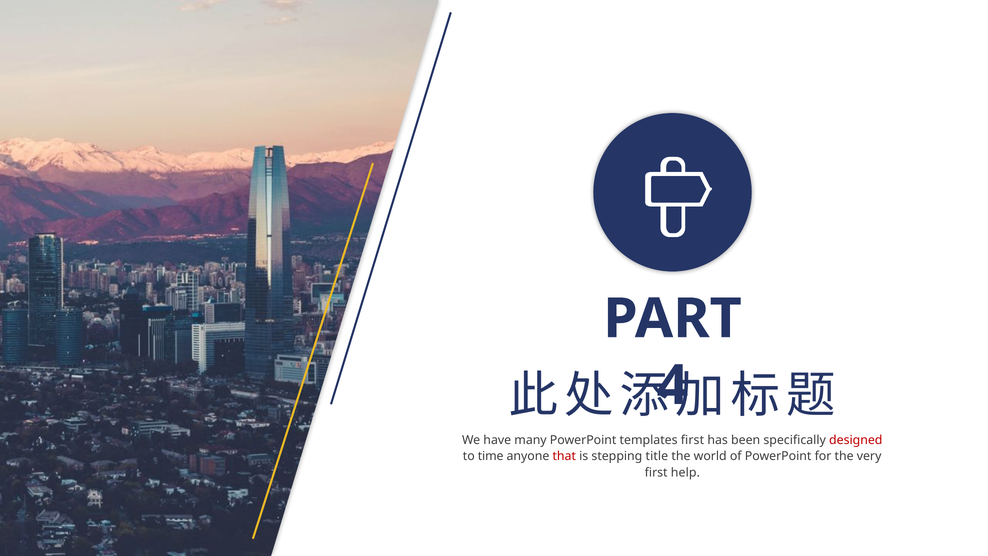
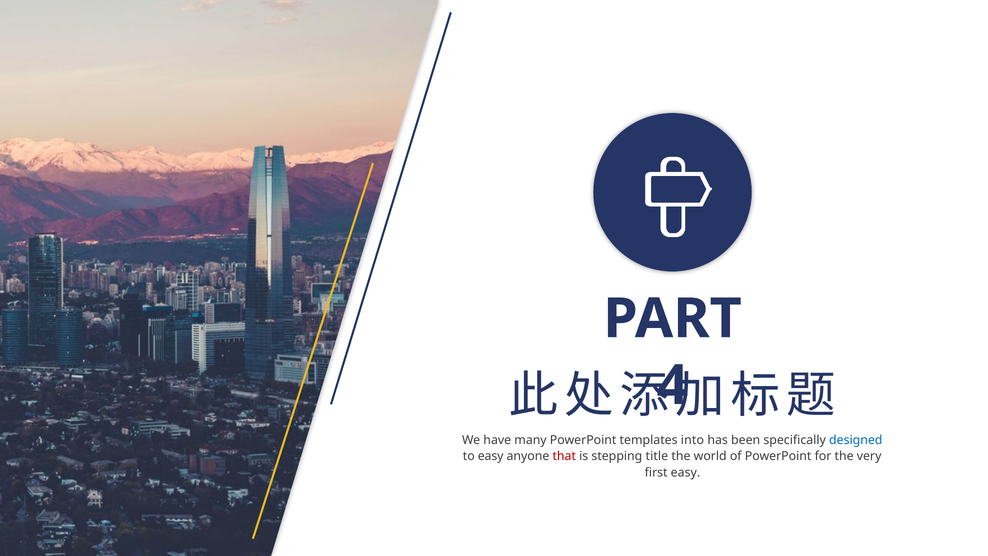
templates first: first -> into
designed colour: red -> blue
to time: time -> easy
first help: help -> easy
